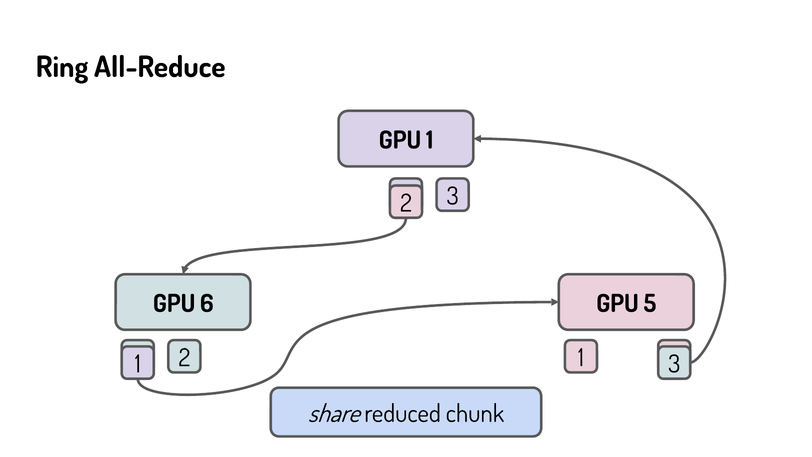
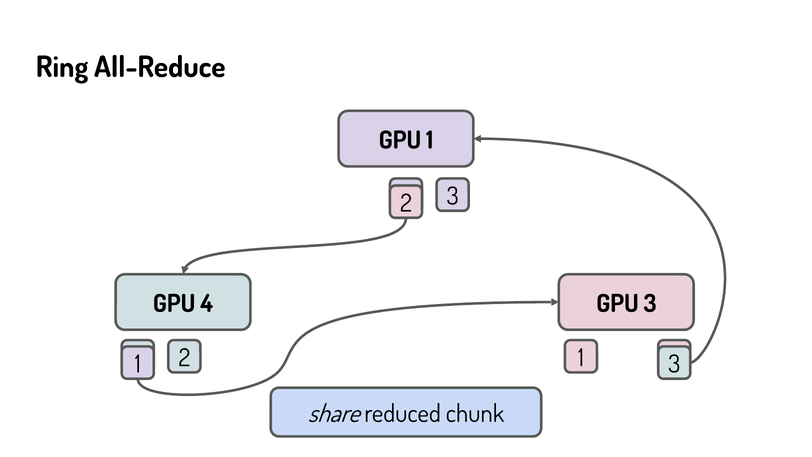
6: 6 -> 4
GPU 5: 5 -> 3
